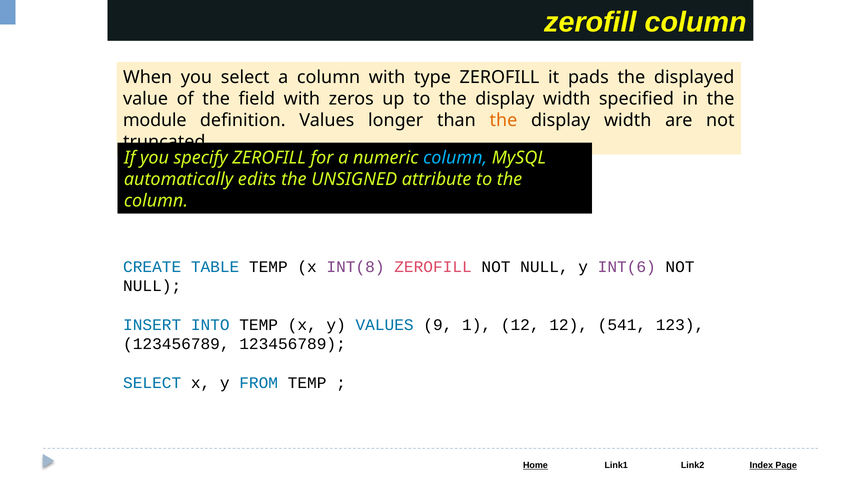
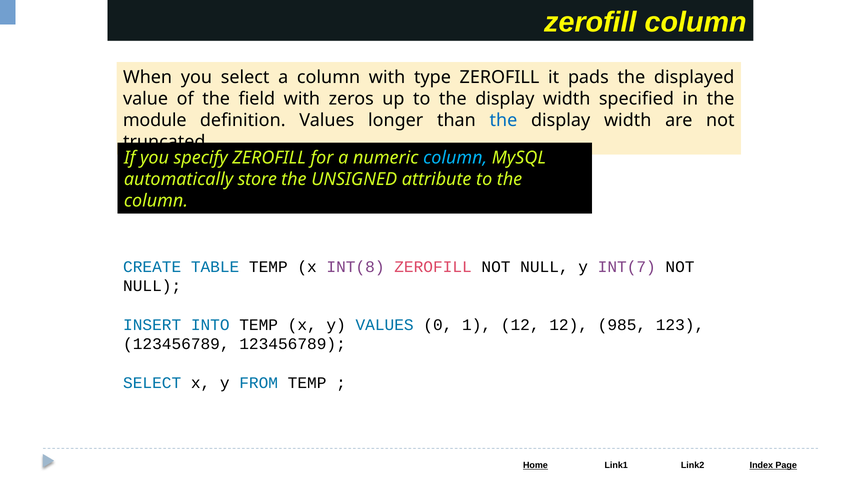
the at (503, 120) colour: orange -> blue
edits: edits -> store
INT(6: INT(6 -> INT(7
9: 9 -> 0
541: 541 -> 985
